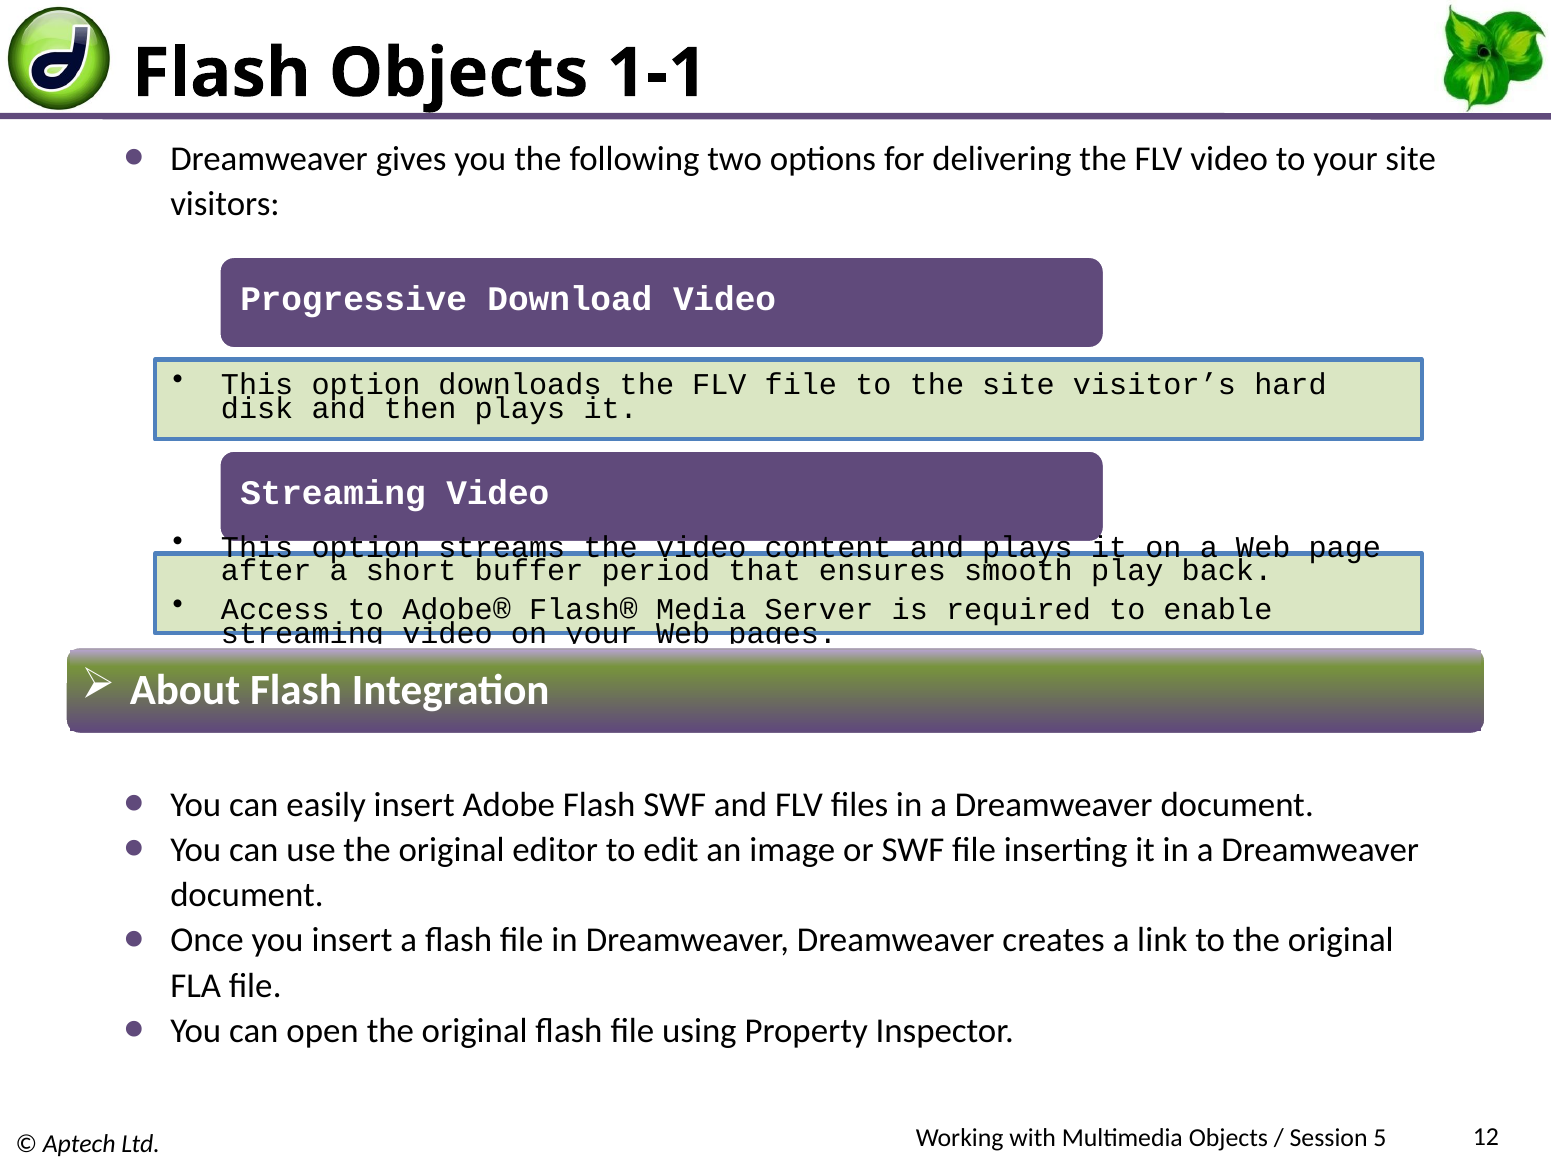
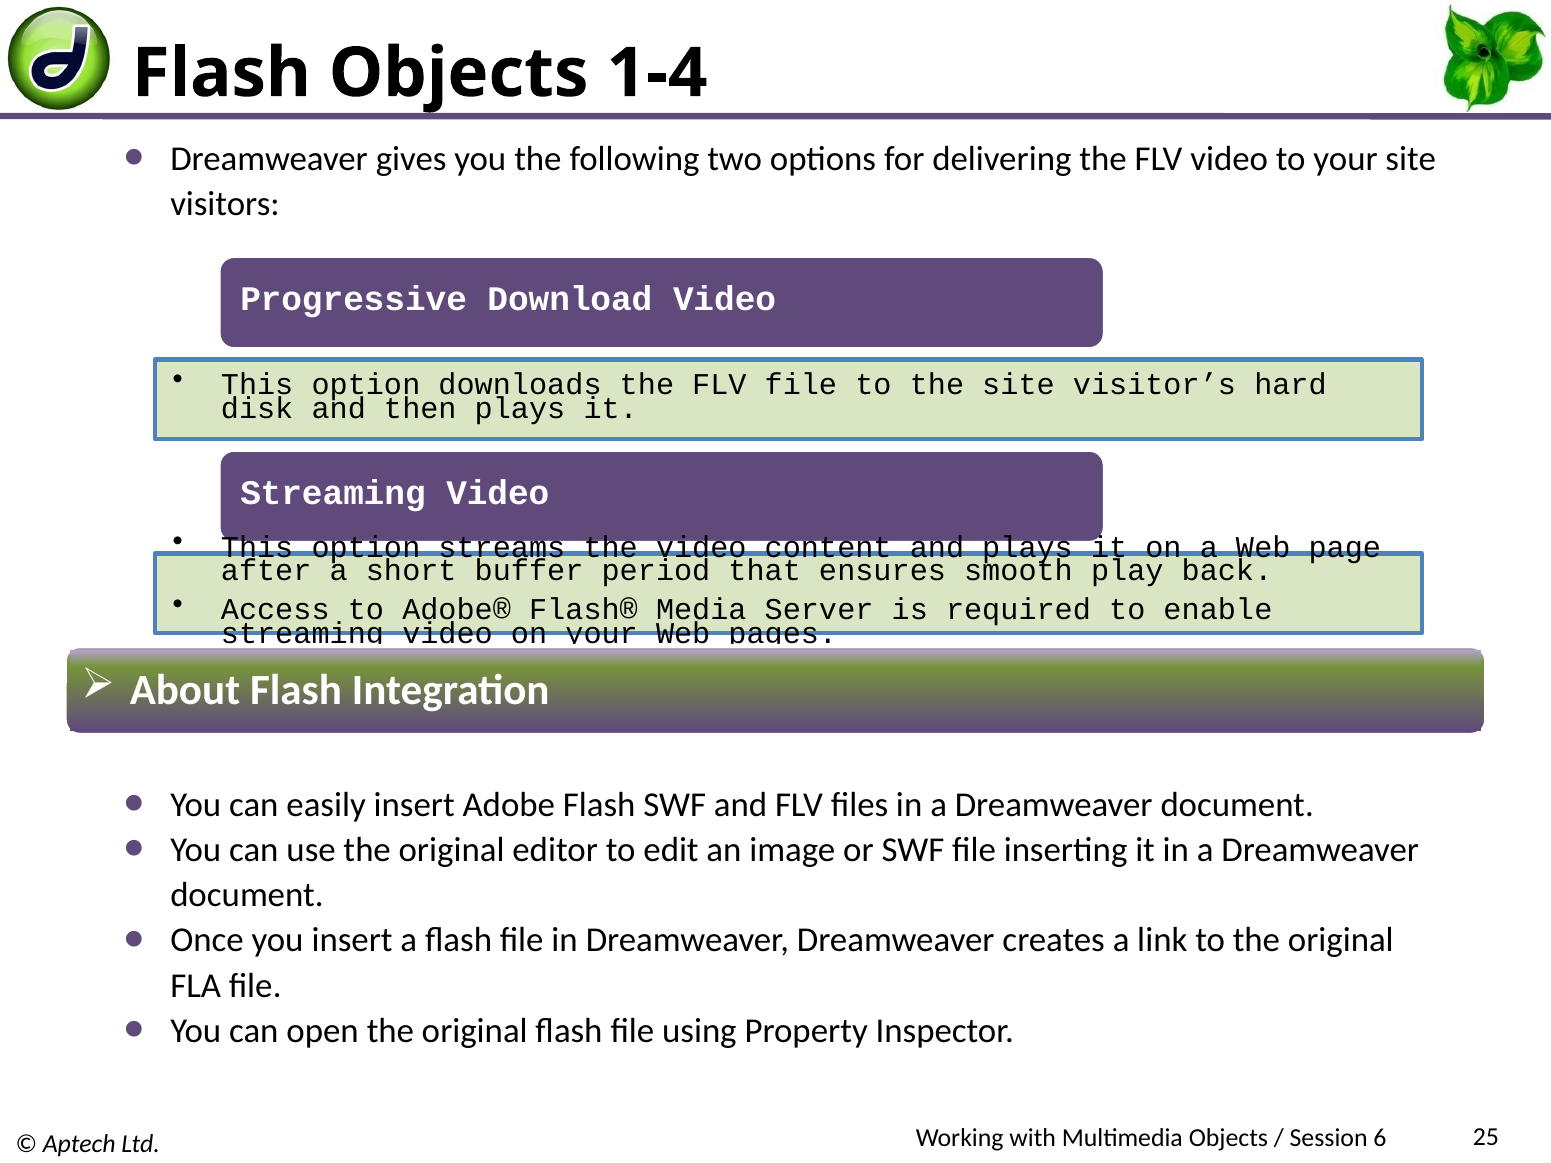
1-1: 1-1 -> 1-4
5: 5 -> 6
12: 12 -> 25
